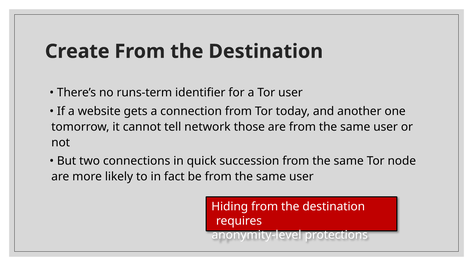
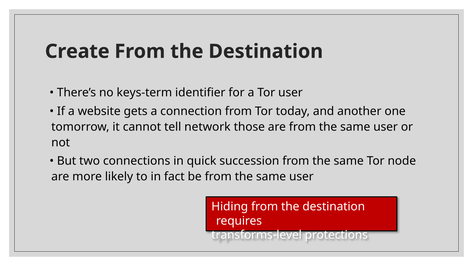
runs-term: runs-term -> keys-term
anonymity-level: anonymity-level -> transforms-level
